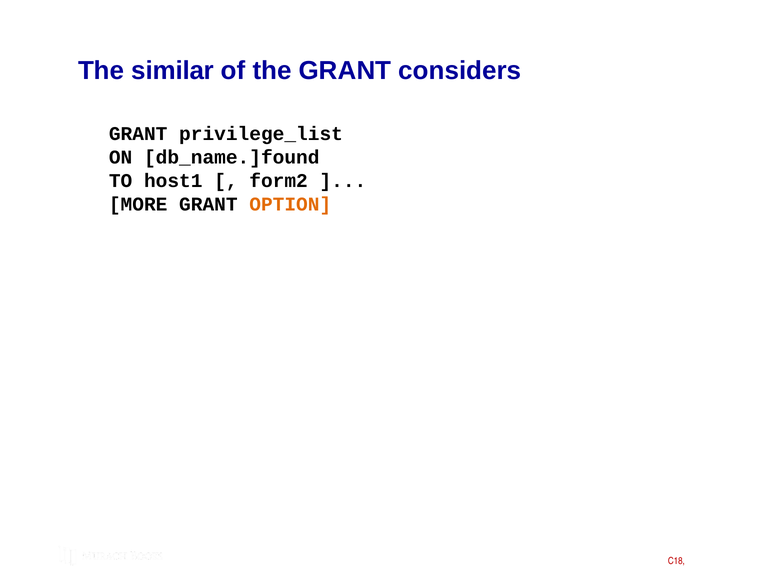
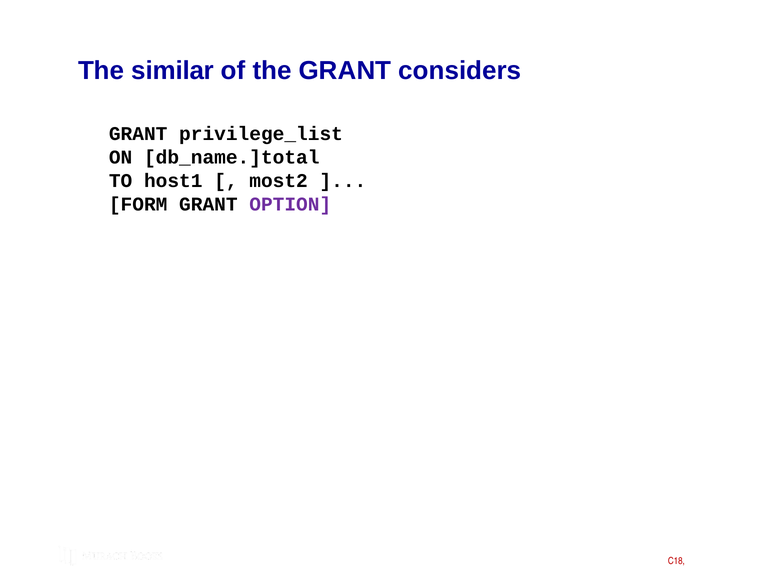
db_name.]found: db_name.]found -> db_name.]total
form2: form2 -> most2
MORE: MORE -> FORM
OPTION colour: orange -> purple
